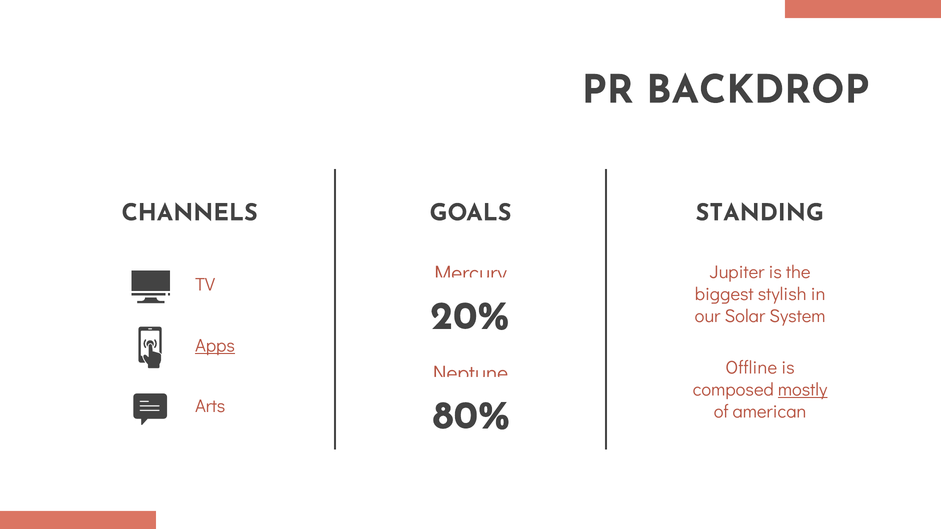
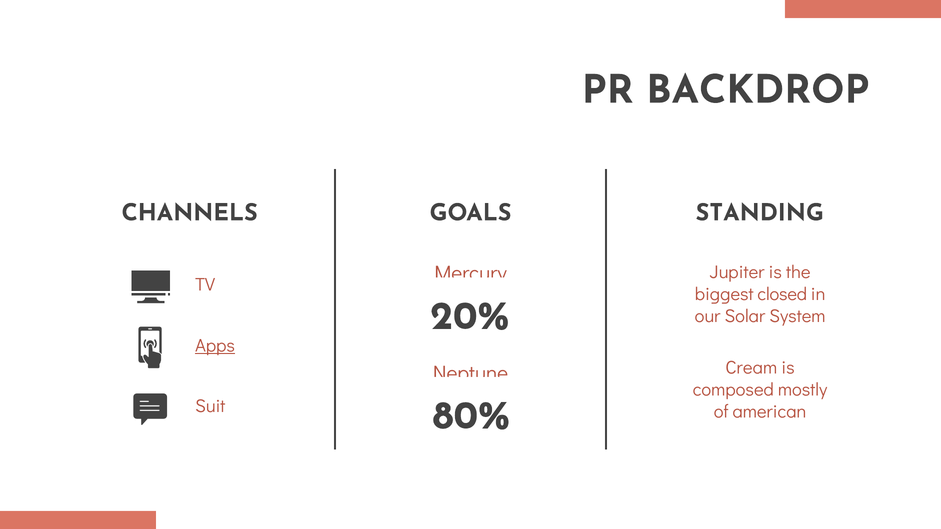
stylish: stylish -> closed
Offline: Offline -> Cream
mostly underline: present -> none
Arts: Arts -> Suit
